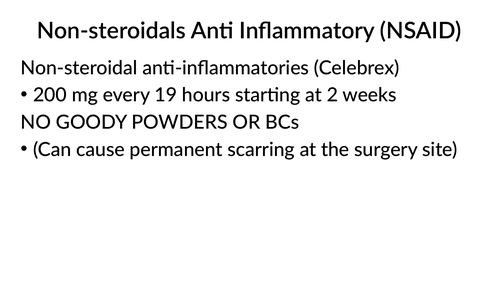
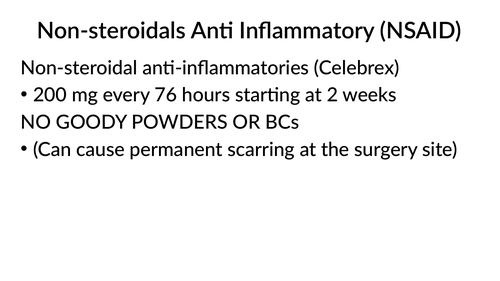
19: 19 -> 76
